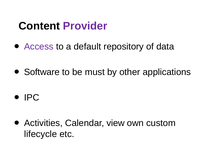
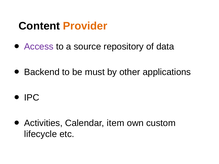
Provider colour: purple -> orange
default: default -> source
Software: Software -> Backend
view: view -> item
